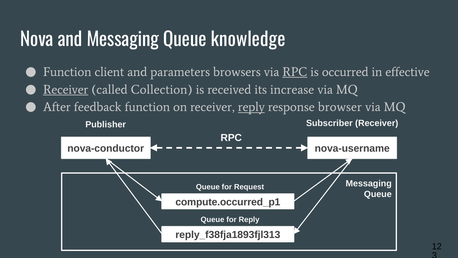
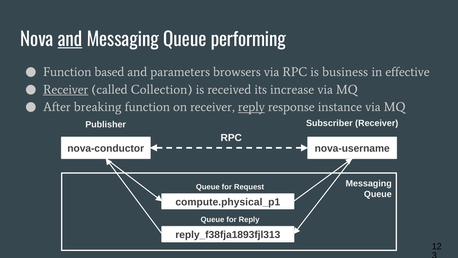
and at (70, 40) underline: none -> present
knowledge: knowledge -> performing
client: client -> based
RPC at (295, 72) underline: present -> none
occurred: occurred -> business
feedback: feedback -> breaking
browser: browser -> instance
compute.occurred_p1: compute.occurred_p1 -> compute.physical_p1
